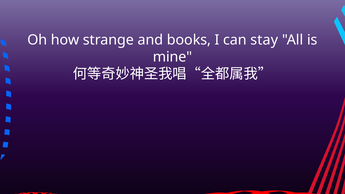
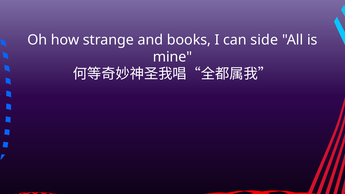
stay: stay -> side
